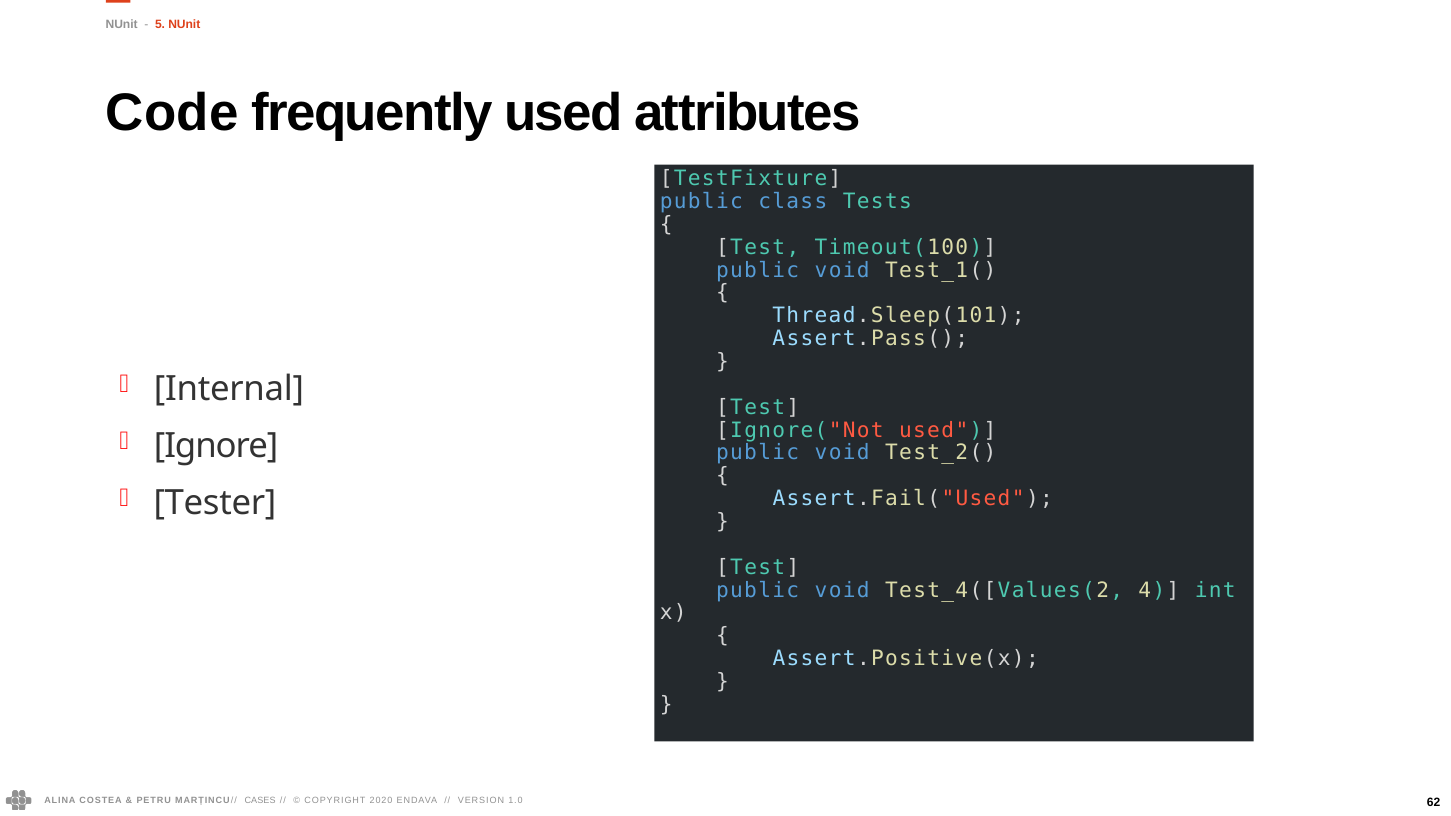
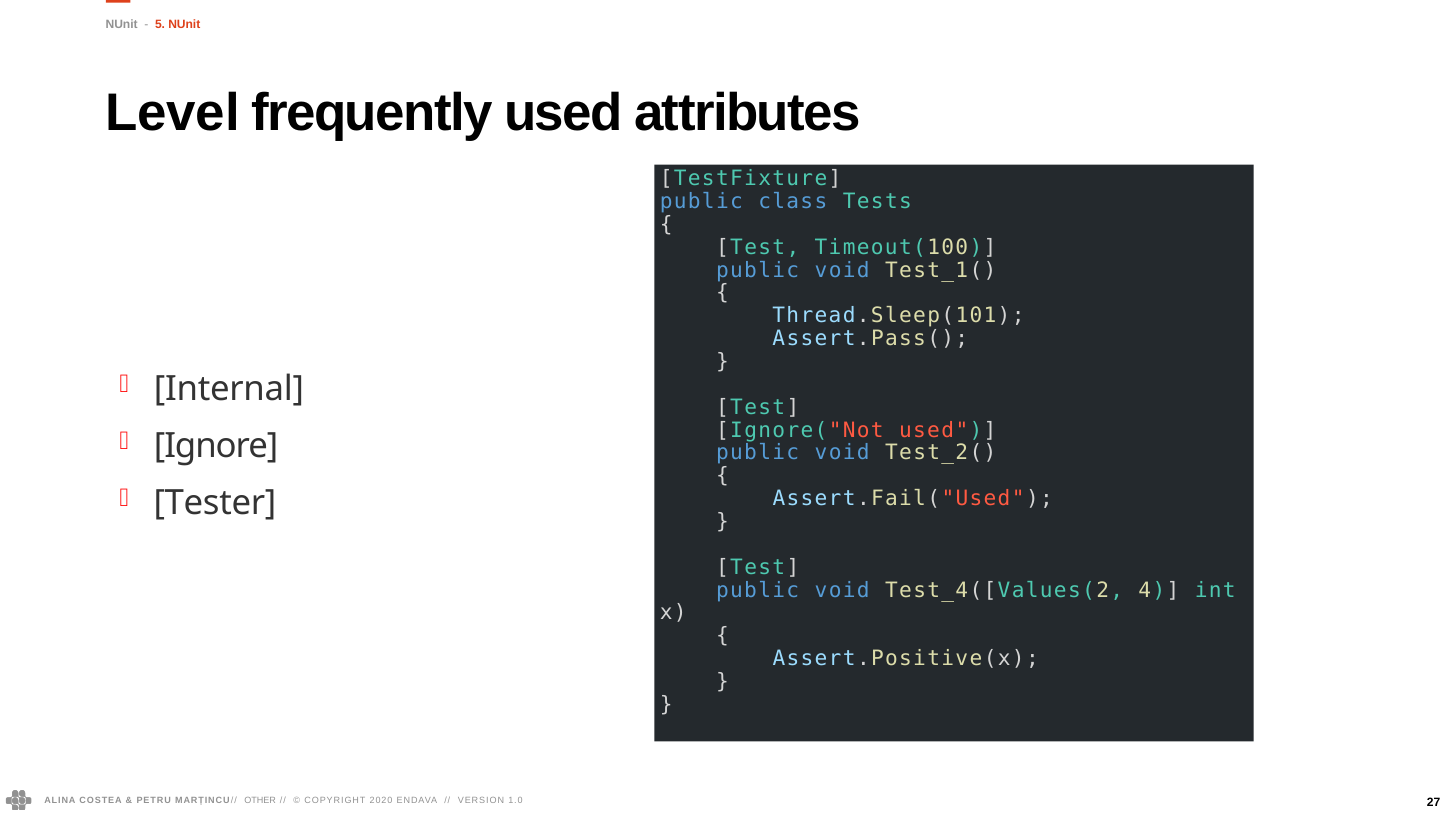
Code: Code -> Level
CASES: CASES -> OTHER
62: 62 -> 27
